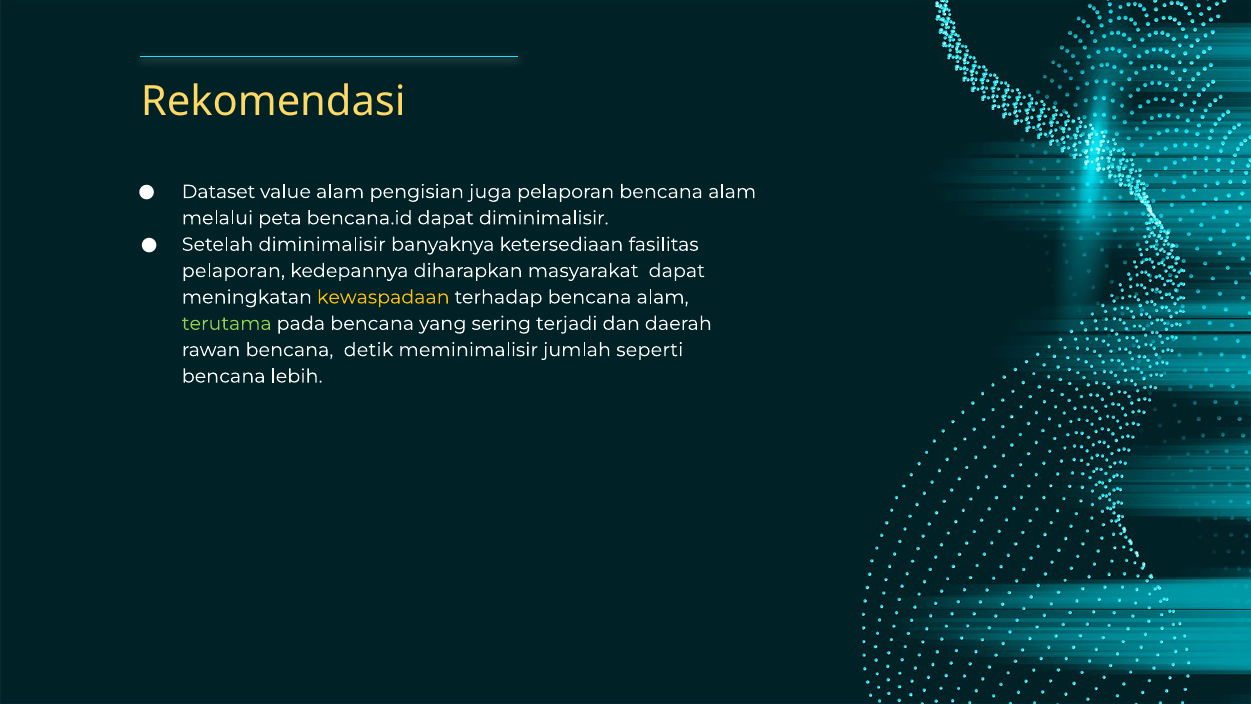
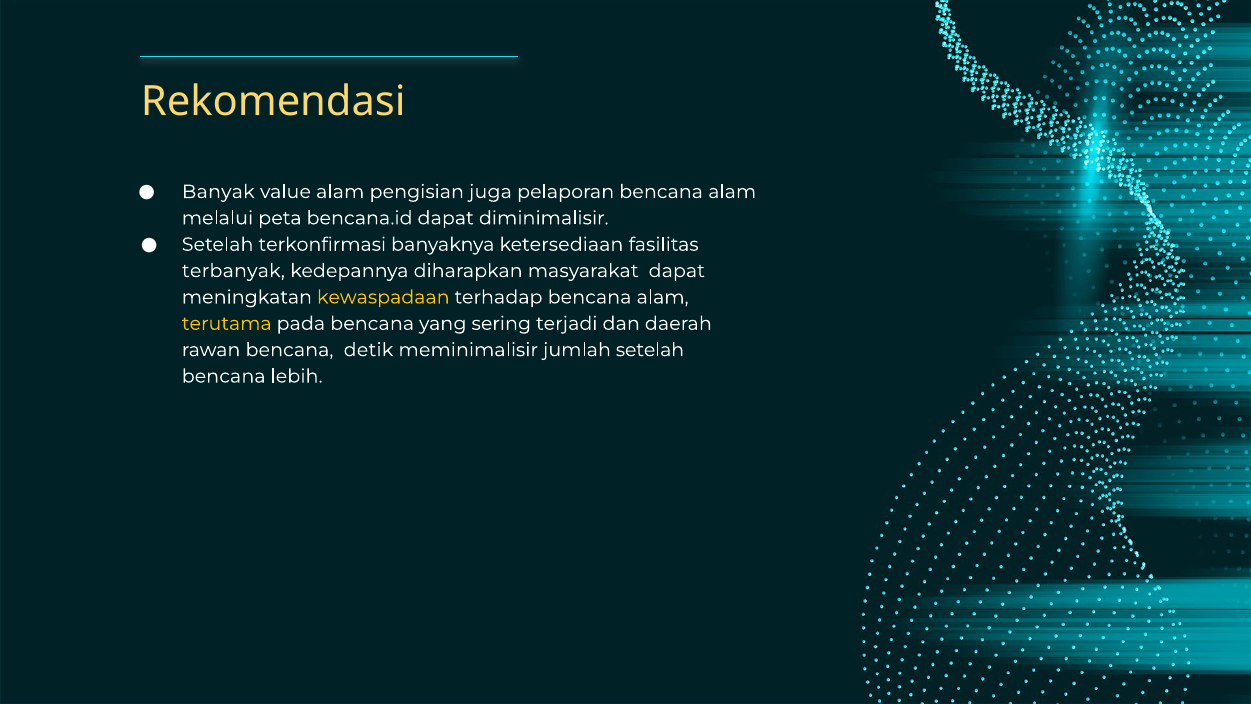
Dataset: Dataset -> Banyak
Setelah diminimalisir: diminimalisir -> terkonfirmasi
pelaporan at (233, 271): pelaporan -> terbanyak
terutama colour: light green -> yellow
jumlah seperti: seperti -> setelah
